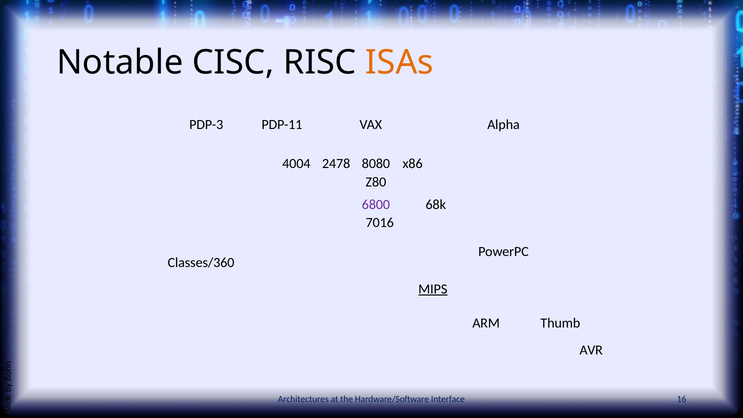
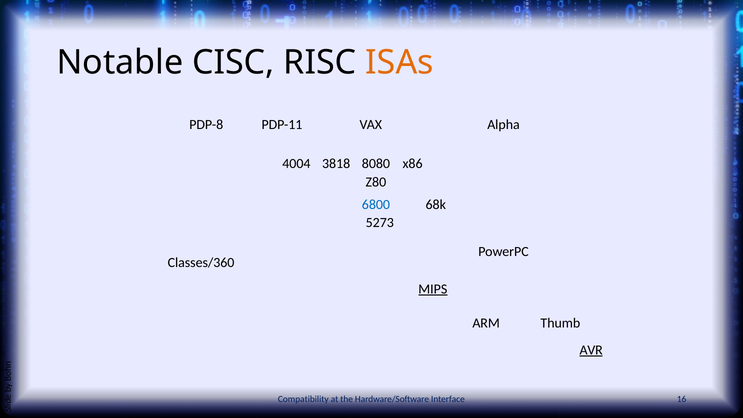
PDP-3: PDP-3 -> PDP-8
2478: 2478 -> 3818
6800 colour: purple -> blue
7016: 7016 -> 5273
AVR underline: none -> present
Architectures: Architectures -> Compatibility
